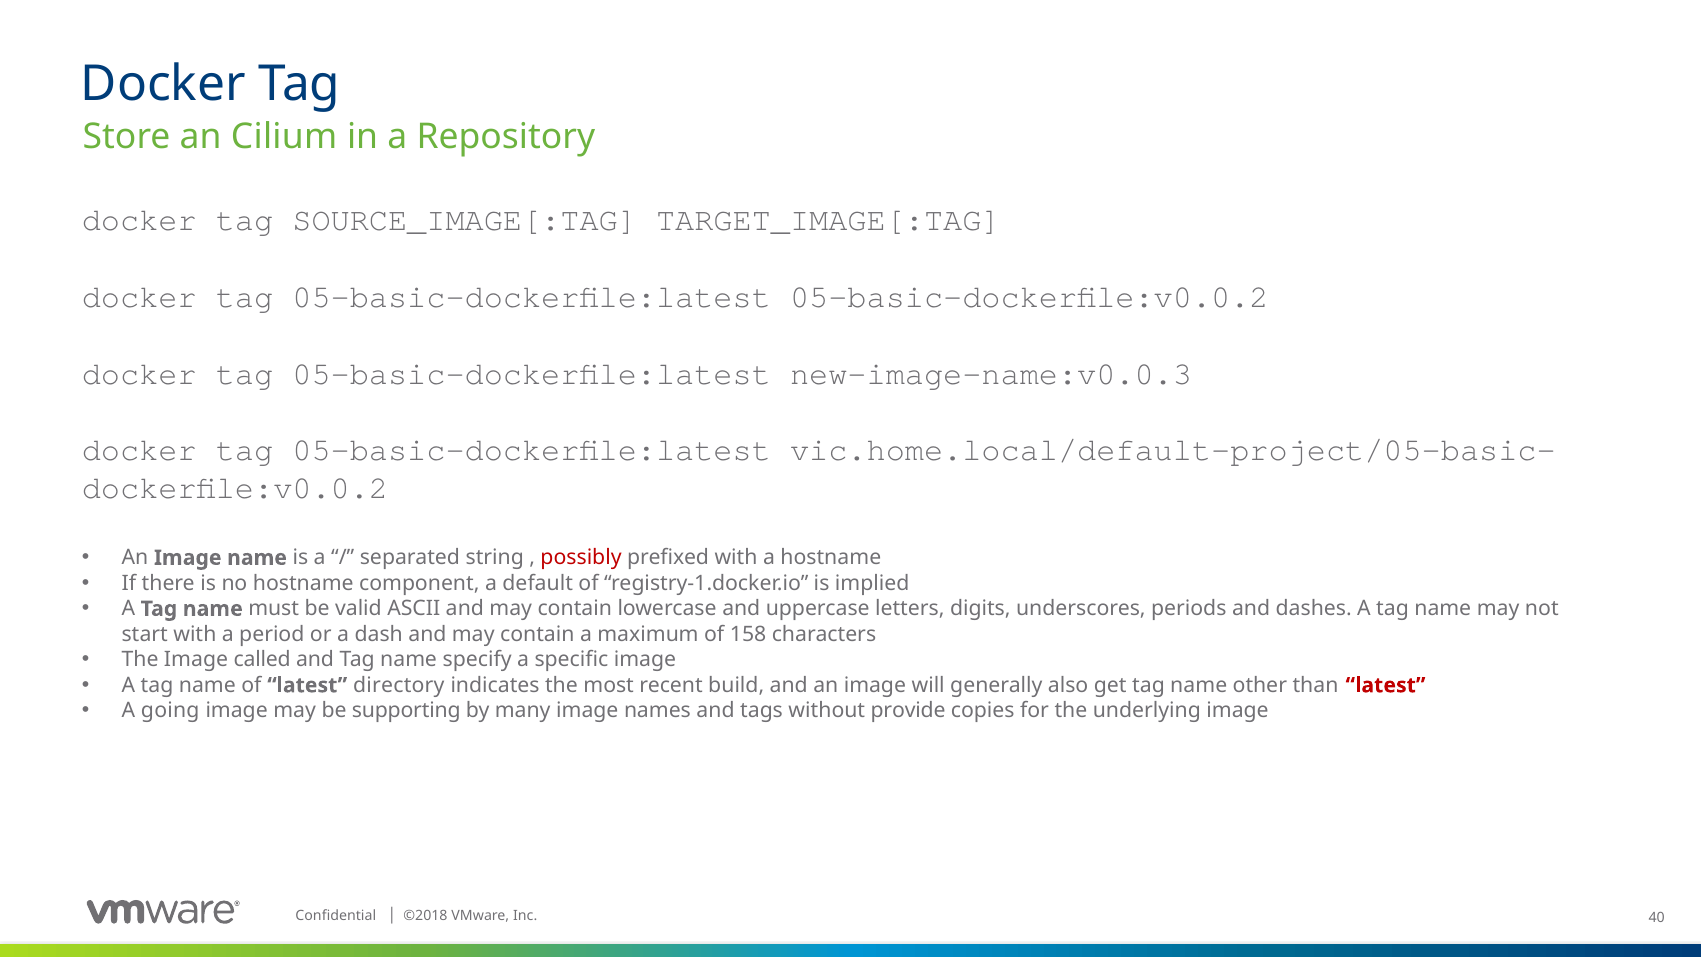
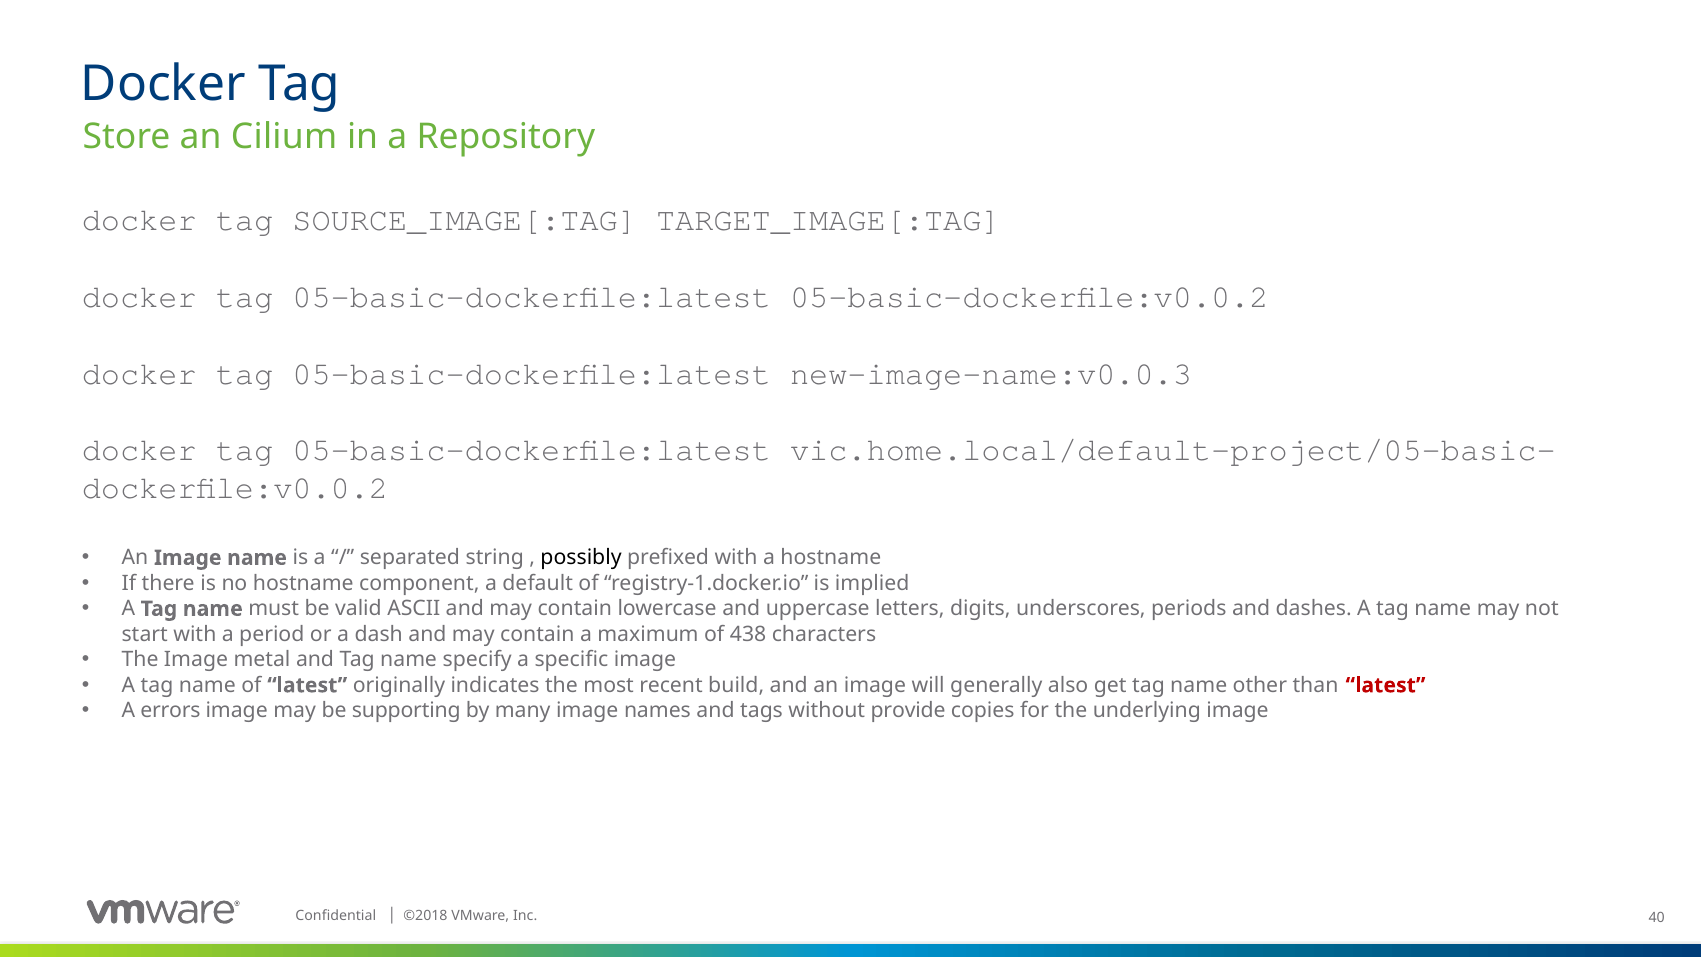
possibly colour: red -> black
158: 158 -> 438
called: called -> metal
directory: directory -> originally
going: going -> errors
